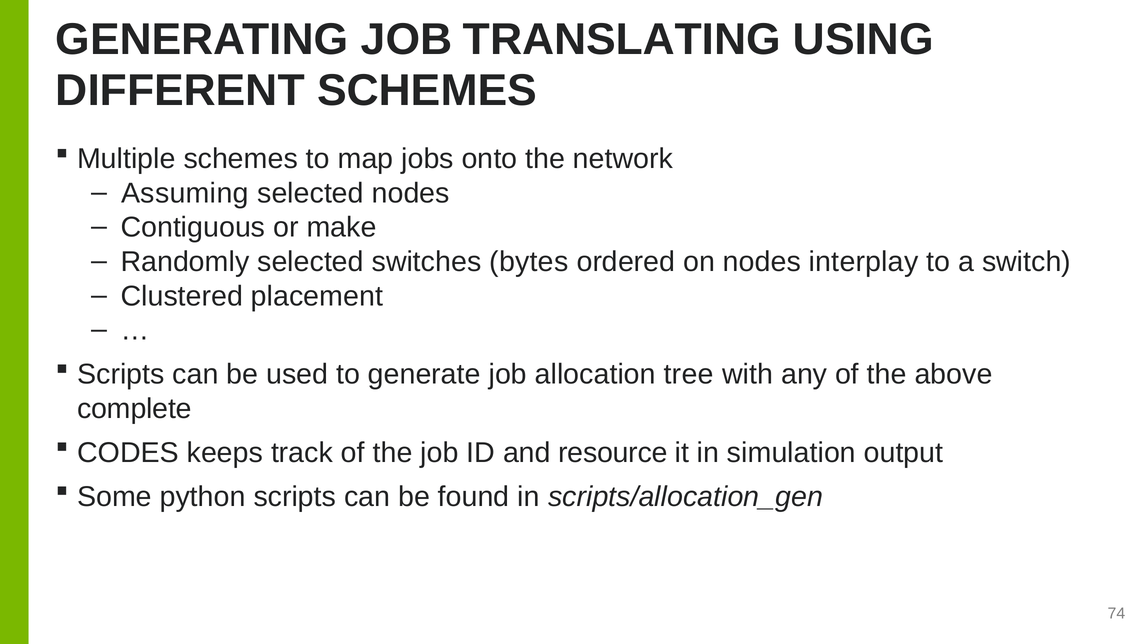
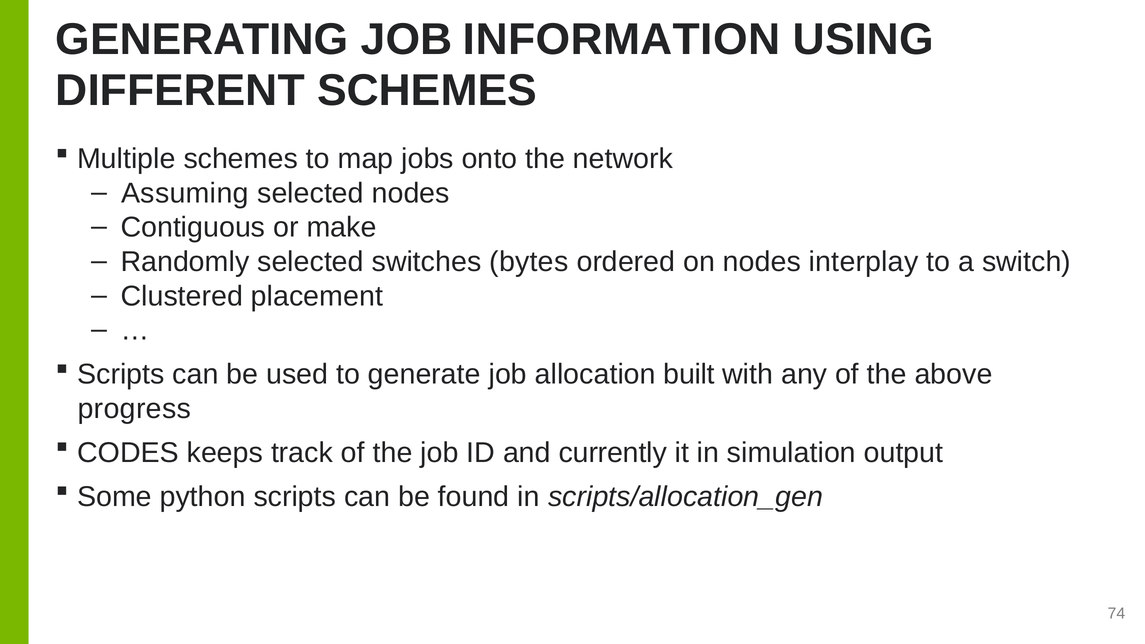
TRANSLATING: TRANSLATING -> INFORMATION
tree: tree -> built
complete: complete -> progress
resource: resource -> currently
